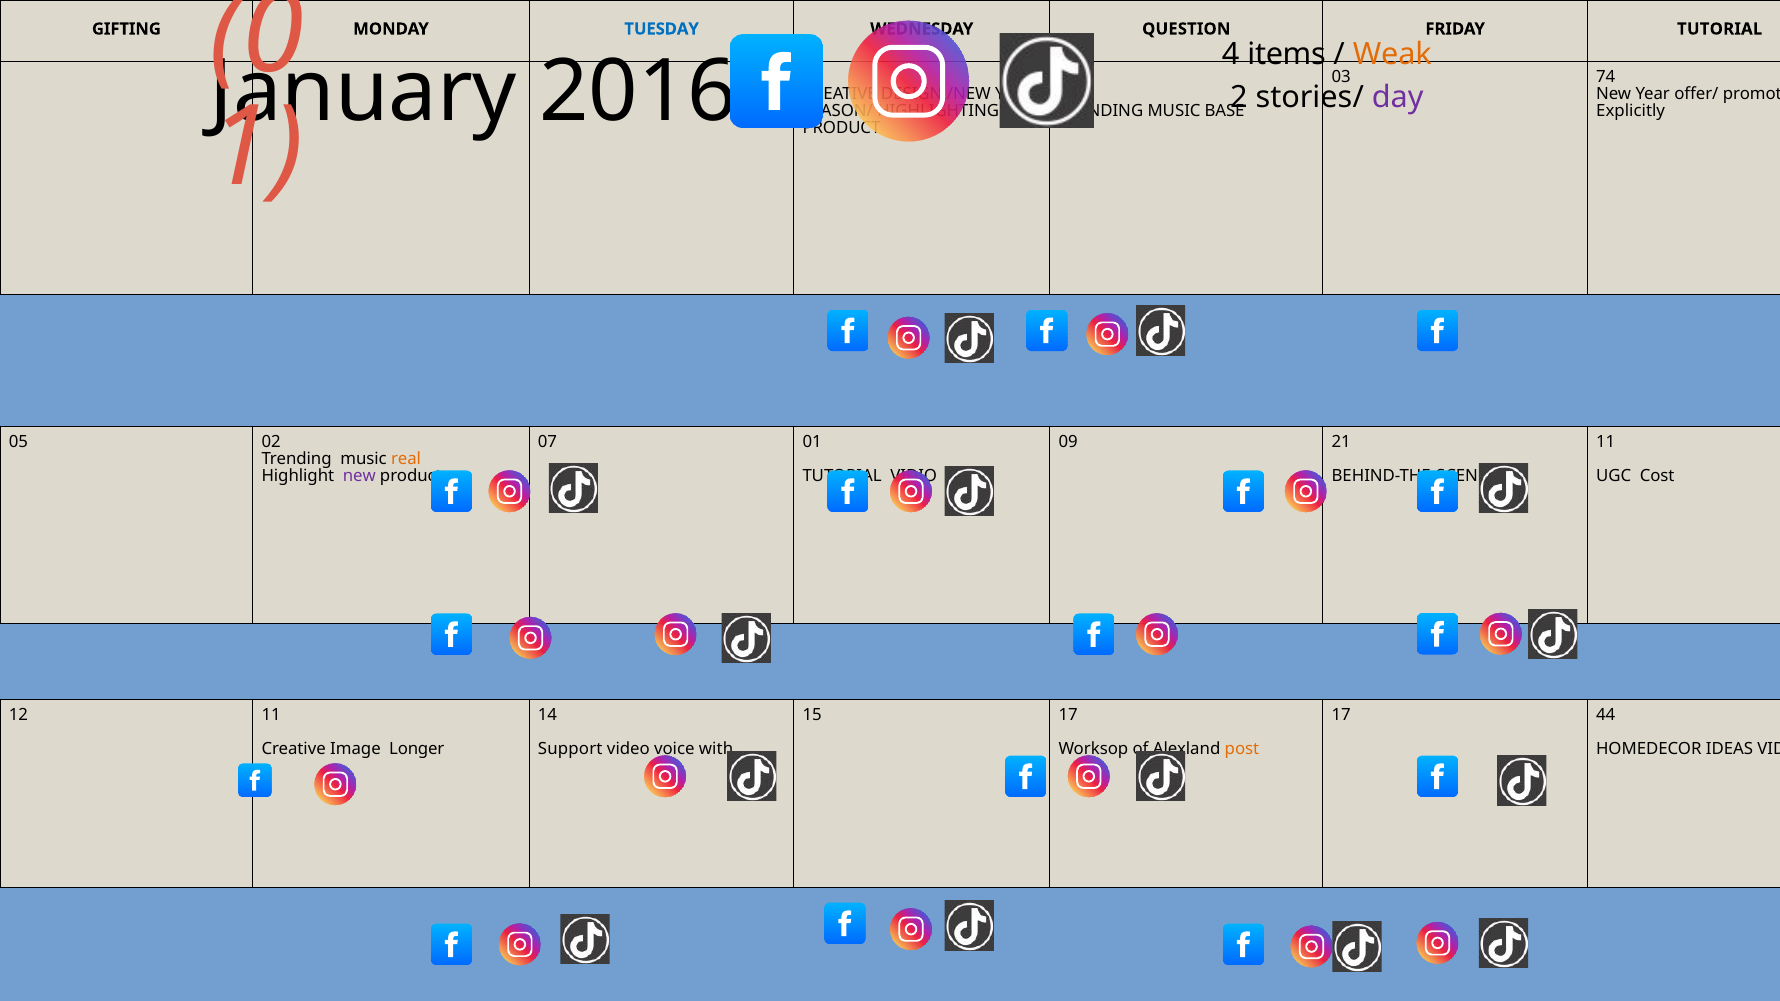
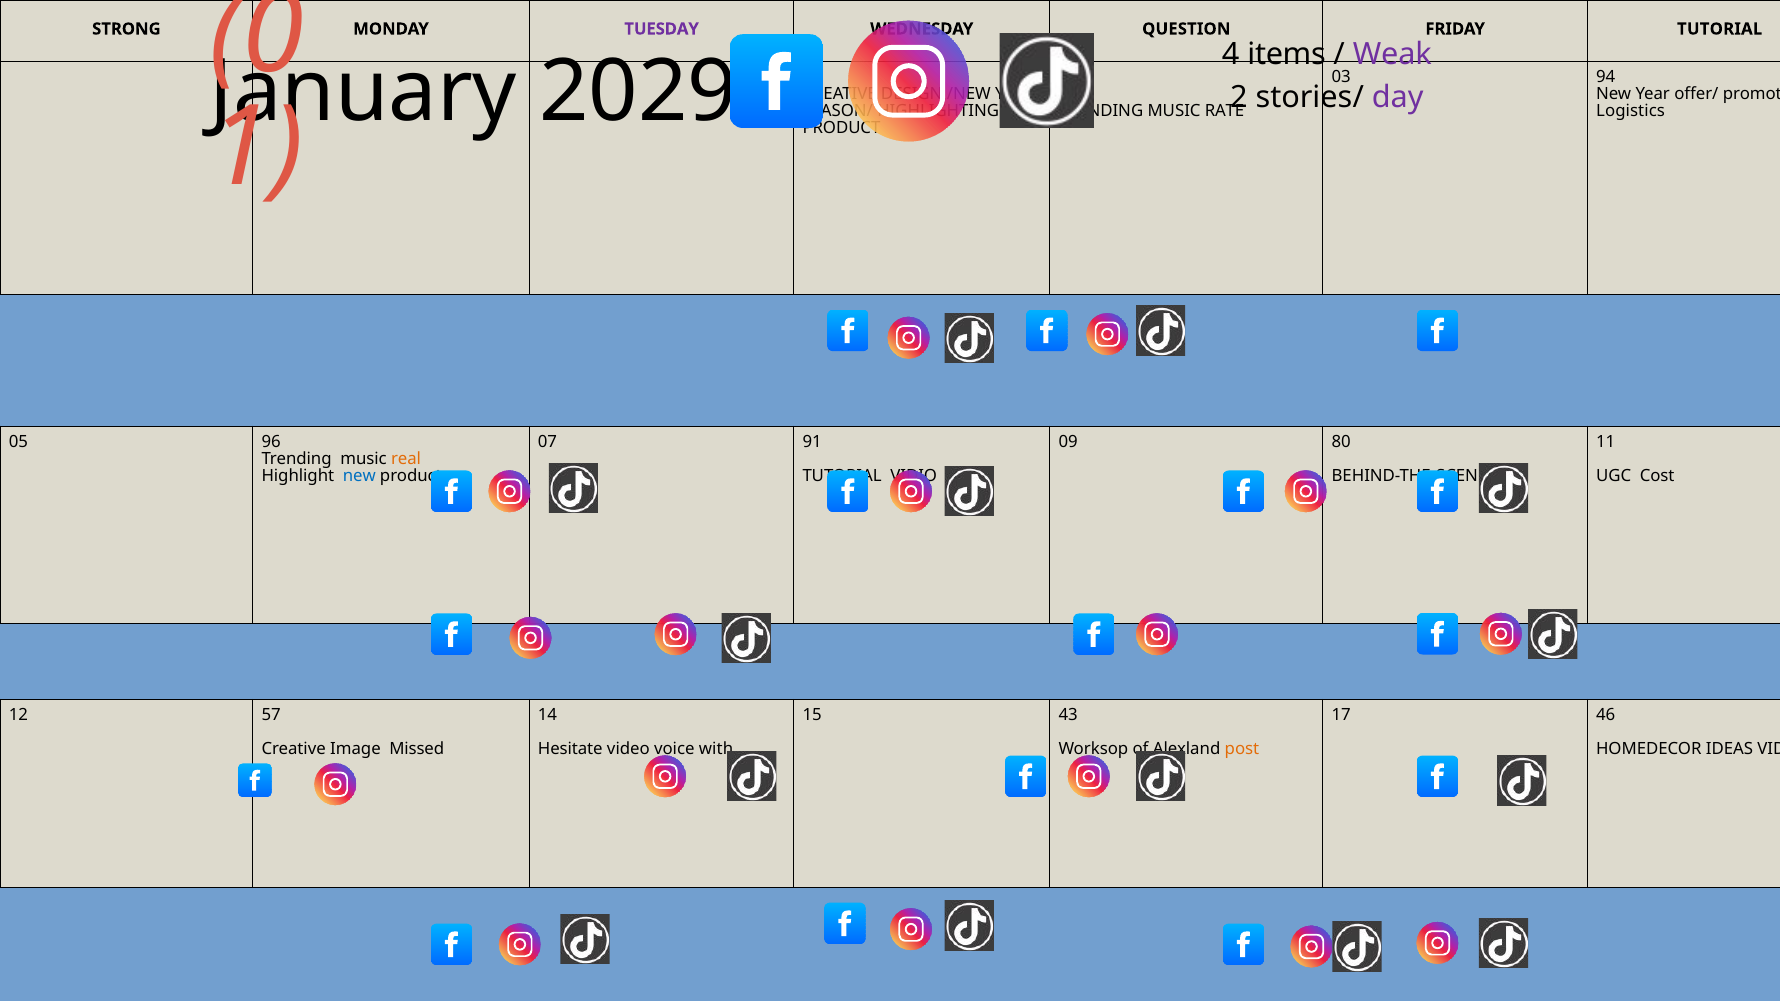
GIFTING: GIFTING -> STRONG
TUESDAY colour: blue -> purple
Weak colour: orange -> purple
2016: 2016 -> 2029
74: 74 -> 94
BASE: BASE -> RATE
Explicitly: Explicitly -> Logistics
05 02: 02 -> 96
07 01: 01 -> 91
09 21: 21 -> 80
new at (359, 476) colour: purple -> blue
12 11: 11 -> 57
15 17: 17 -> 43
44: 44 -> 46
Longer: Longer -> Missed
Support: Support -> Hesitate
